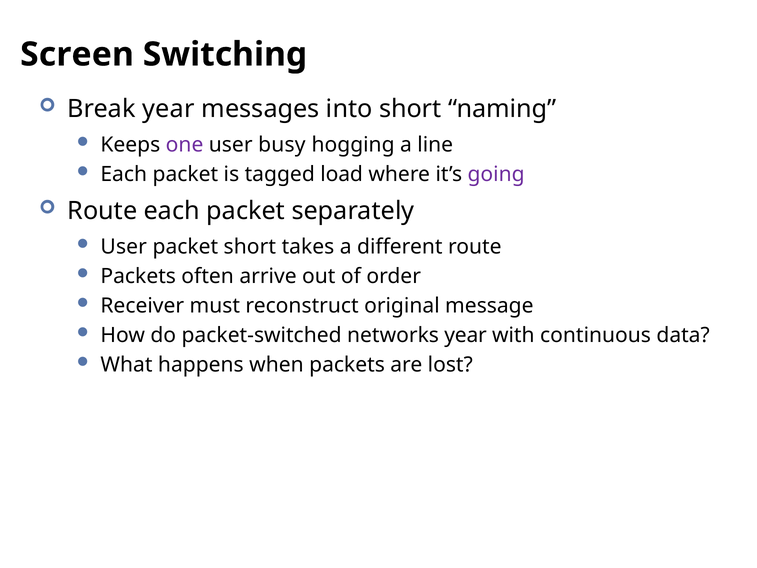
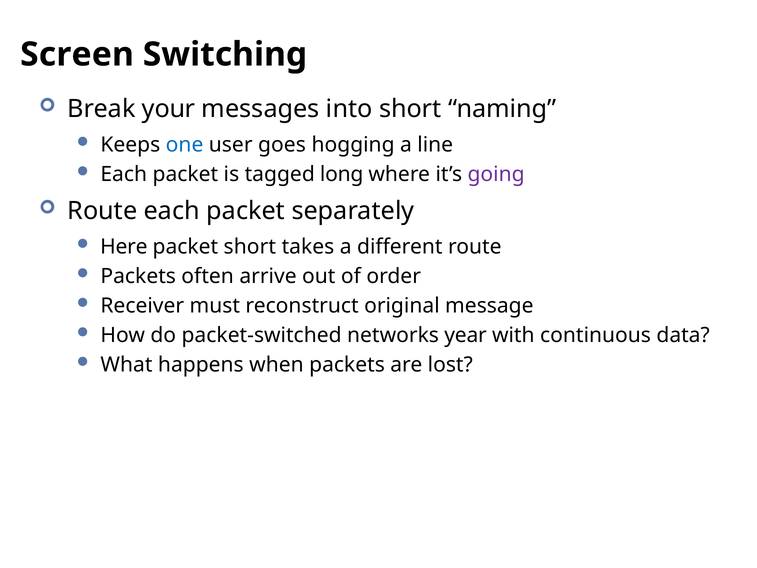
Break year: year -> your
one colour: purple -> blue
busy: busy -> goes
load: load -> long
User at (124, 247): User -> Here
